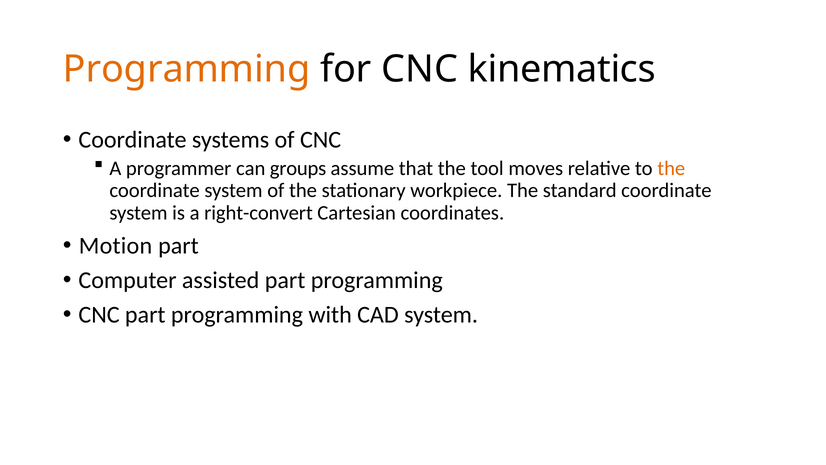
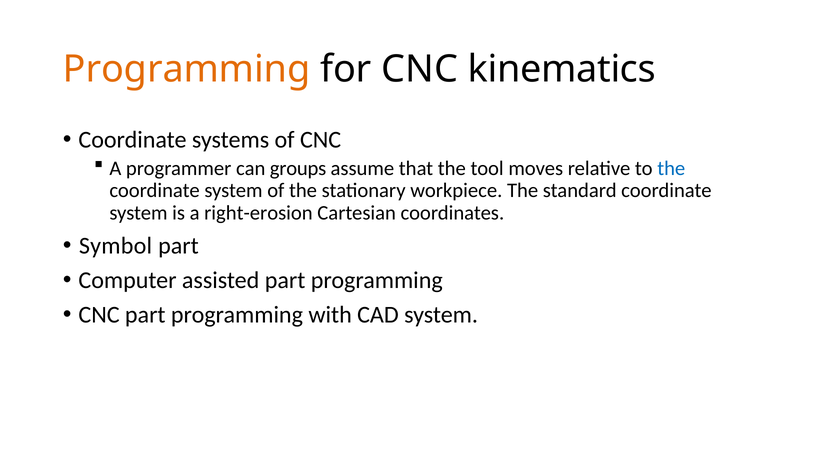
the at (671, 168) colour: orange -> blue
right-convert: right-convert -> right-erosion
Motion: Motion -> Symbol
